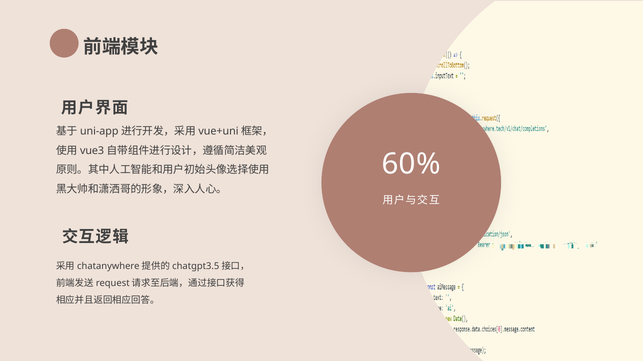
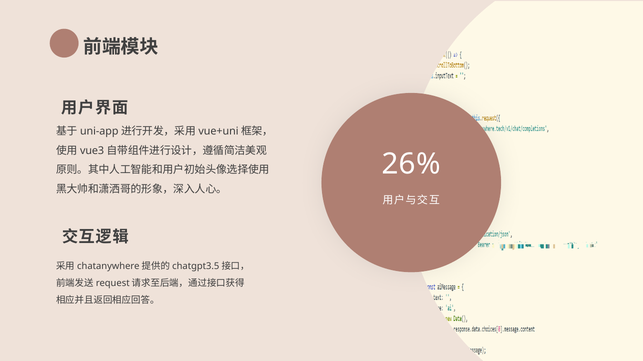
60%: 60% -> 26%
